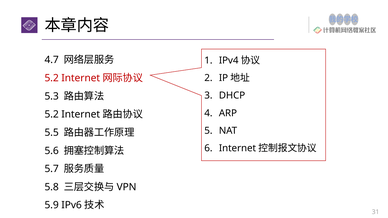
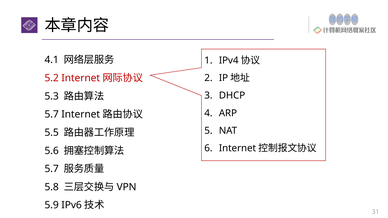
4.7: 4.7 -> 4.1
5.2 at (52, 114): 5.2 -> 5.7
